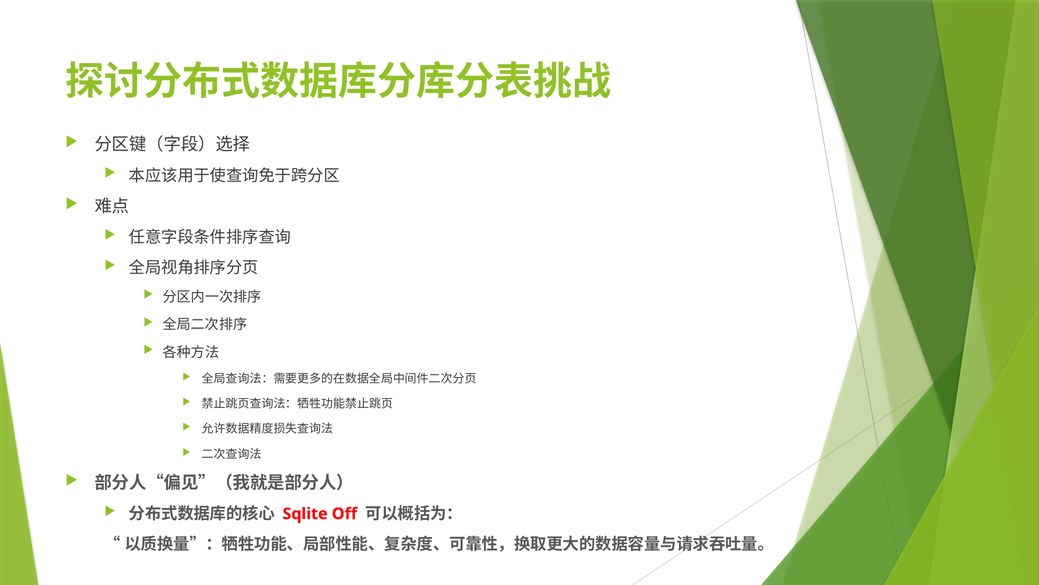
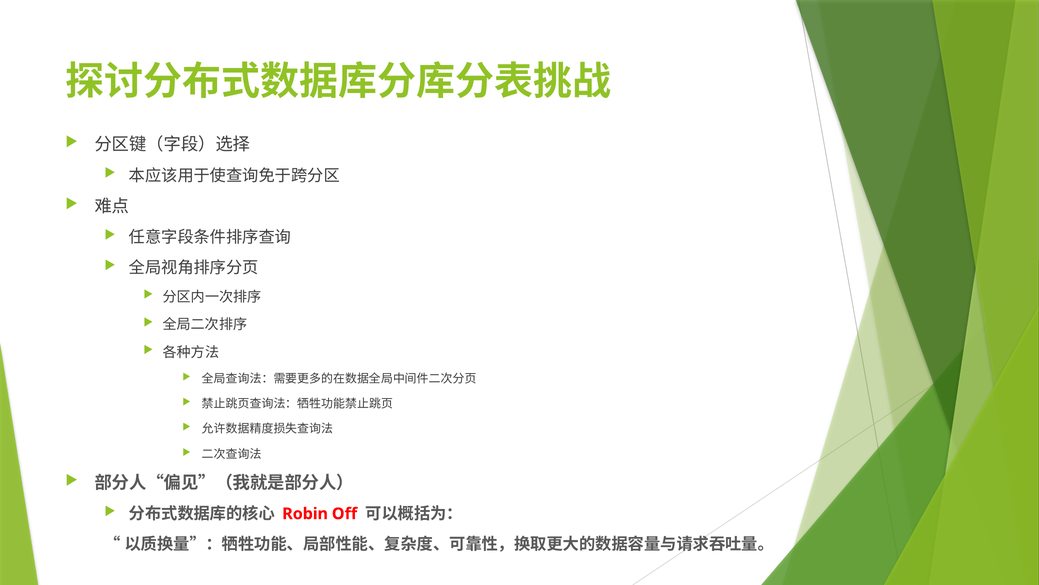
Sqlite: Sqlite -> Robin
